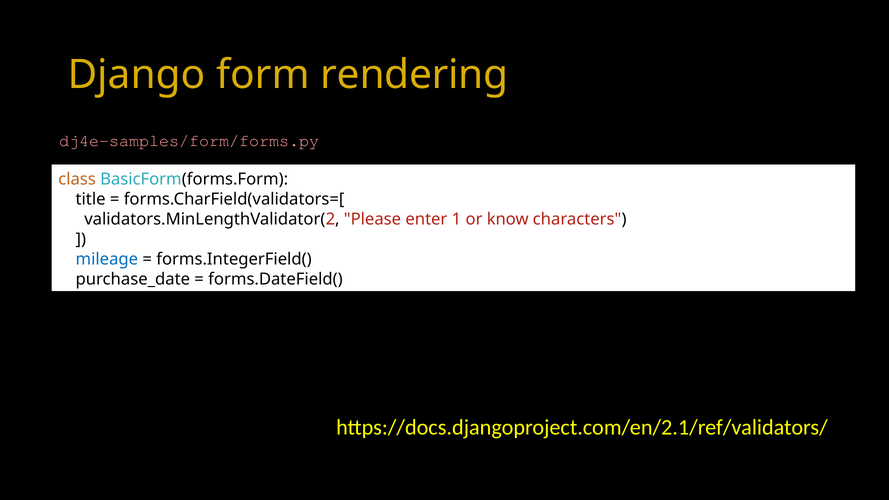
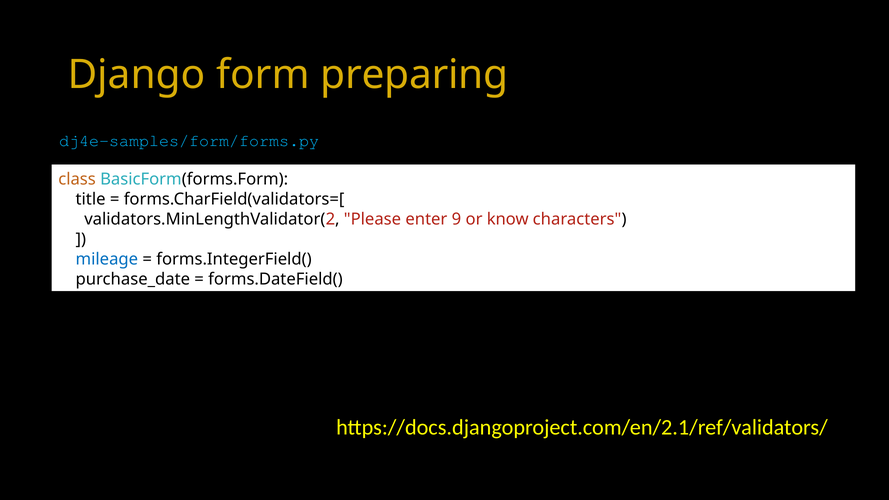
rendering: rendering -> preparing
dj4e-samples/form/forms.py colour: pink -> light blue
1: 1 -> 9
